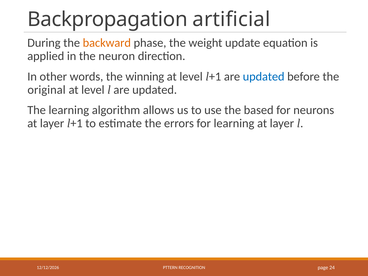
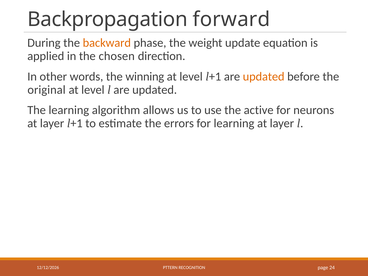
artificial: artificial -> forward
neuron: neuron -> chosen
updated at (264, 77) colour: blue -> orange
based: based -> active
